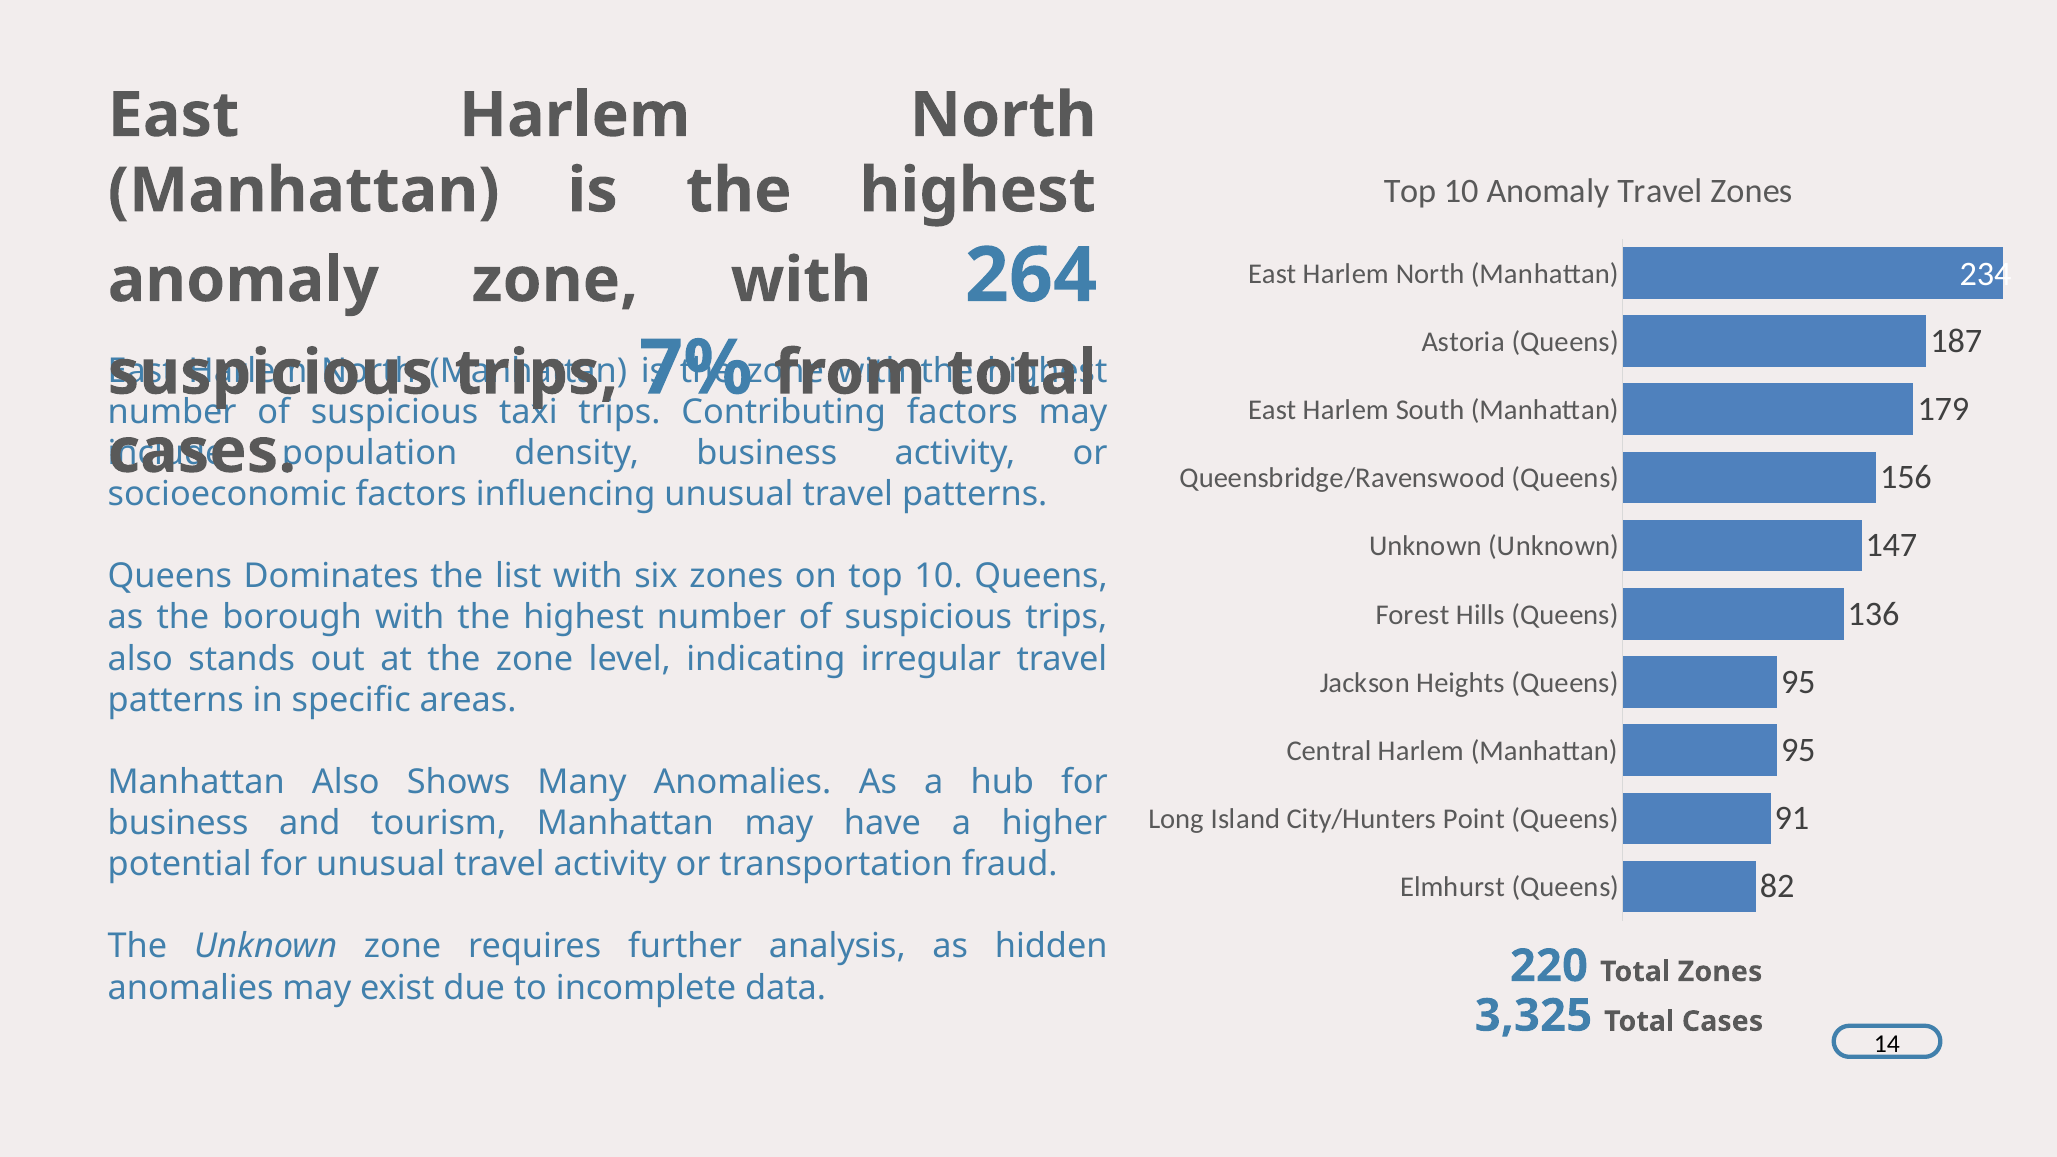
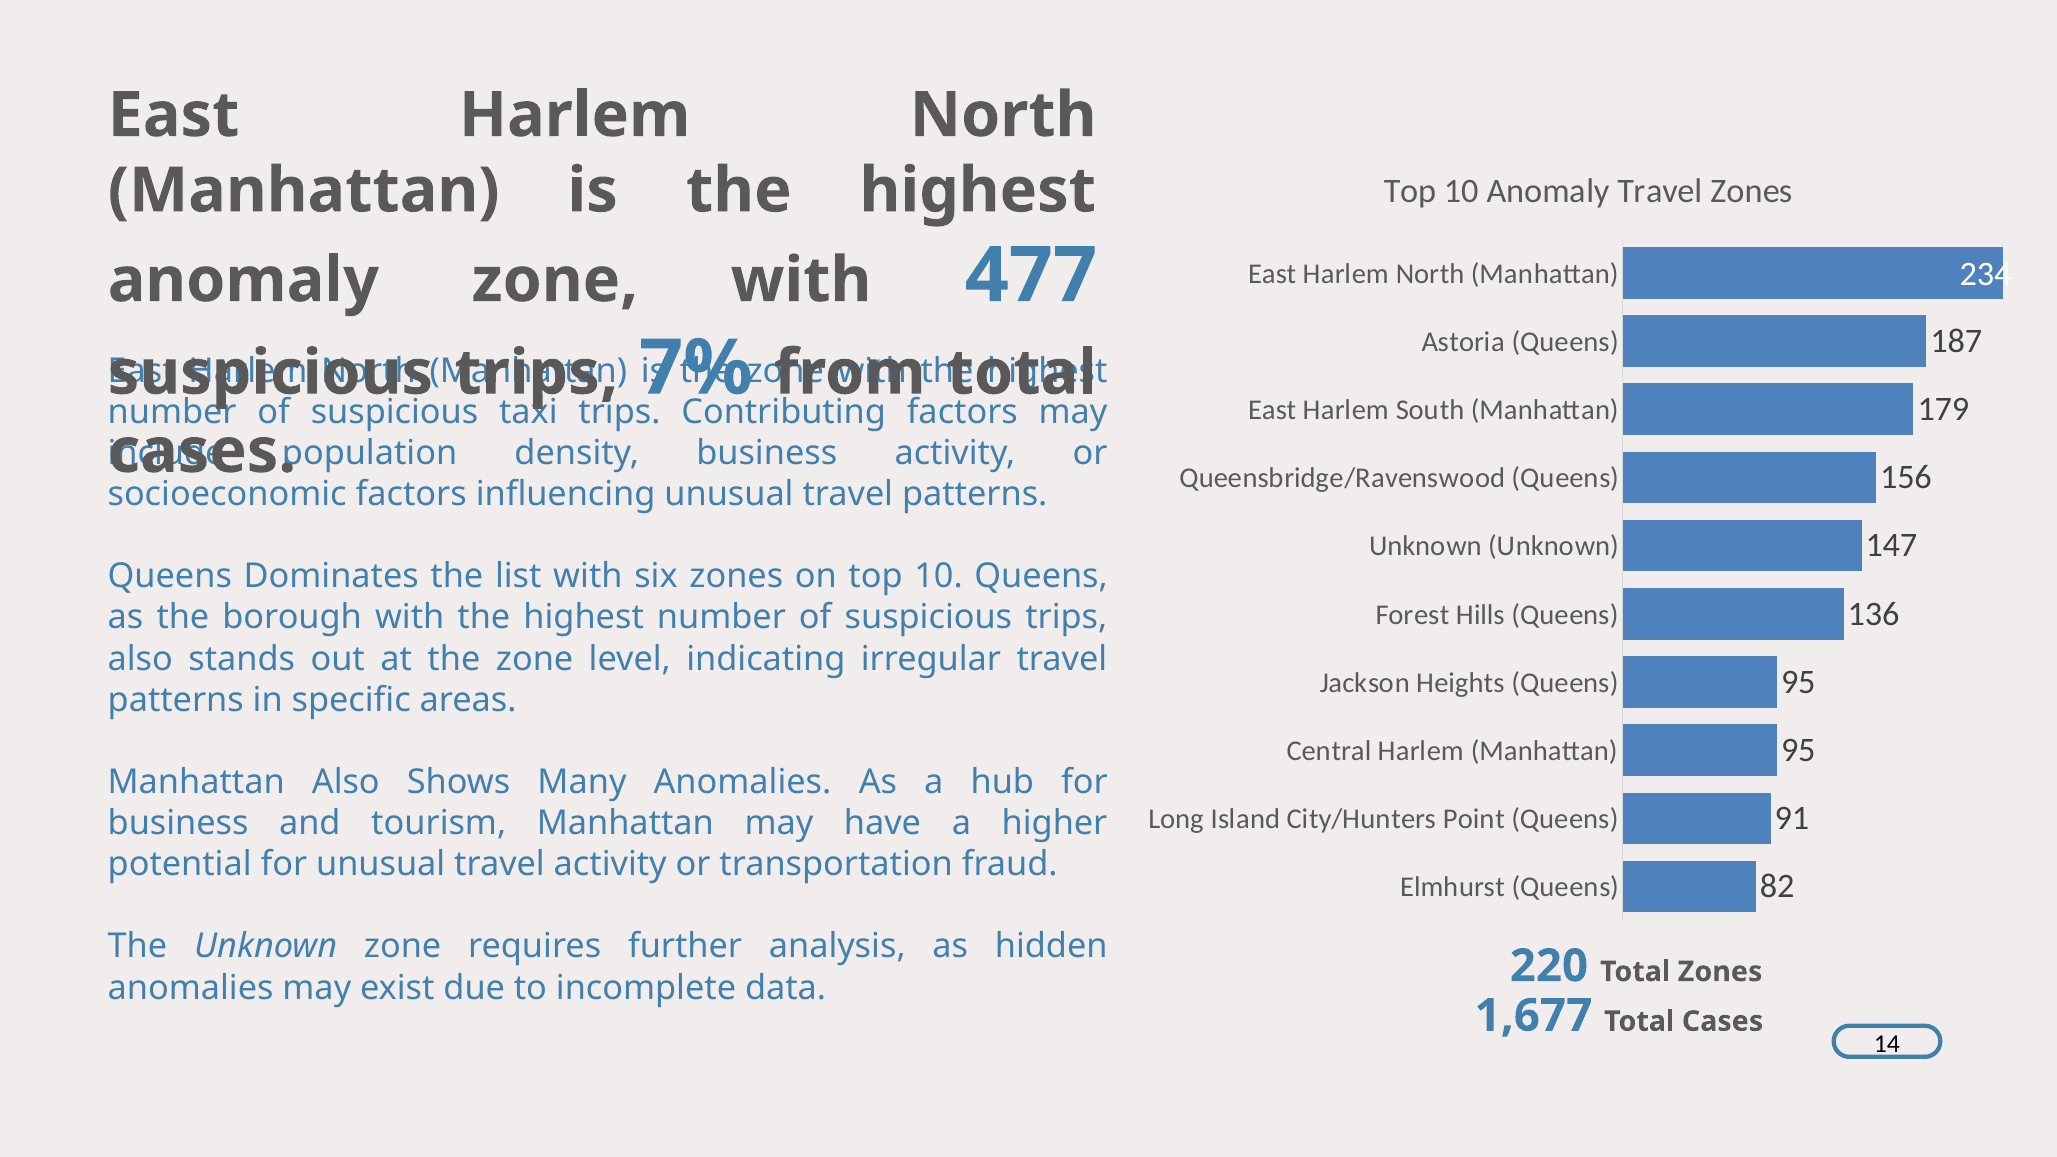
264: 264 -> 477
3,325: 3,325 -> 1,677
